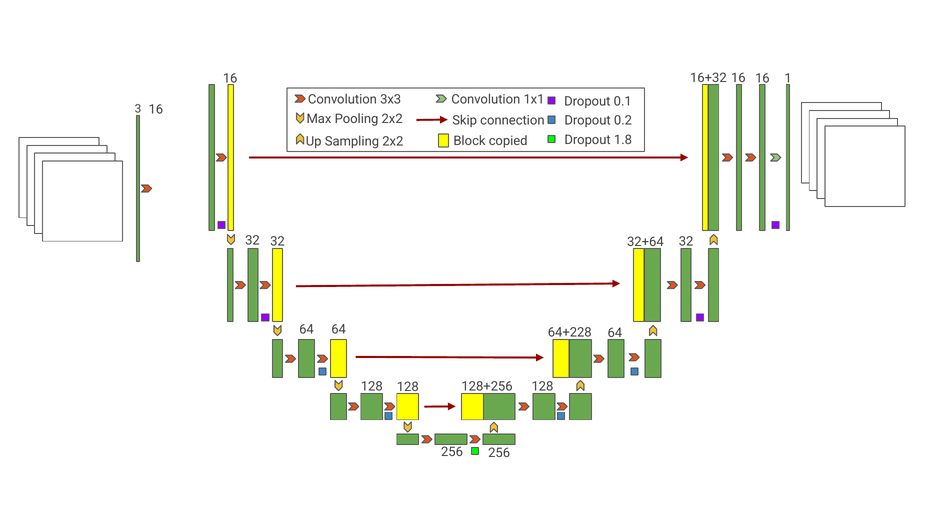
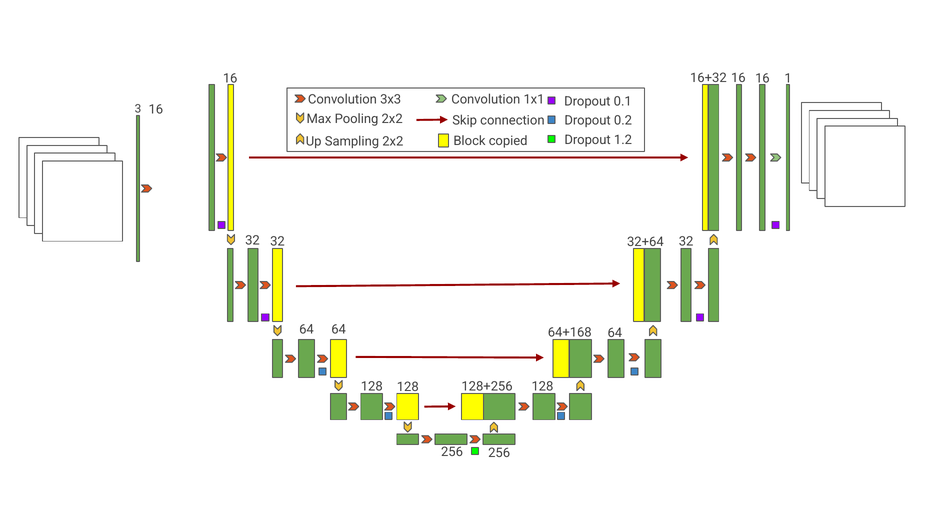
1.8: 1.8 -> 1.2
64+228: 64+228 -> 64+168
